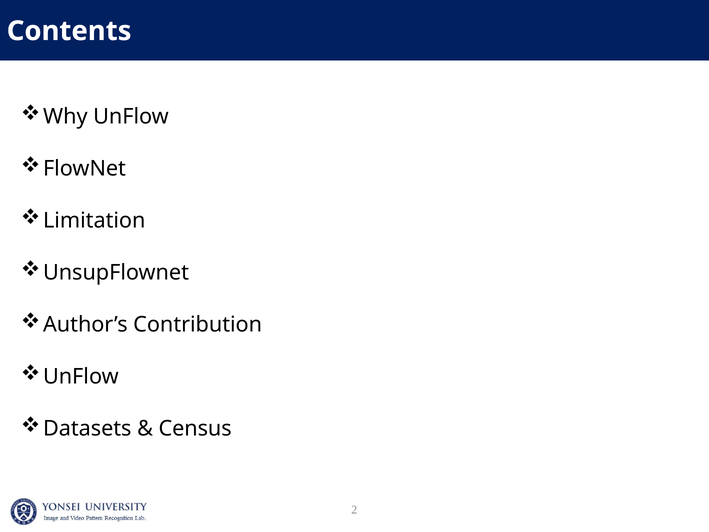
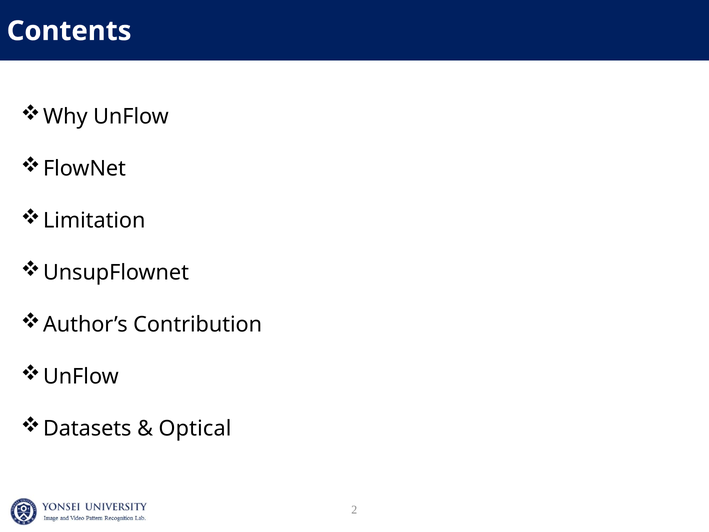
Census: Census -> Optical
